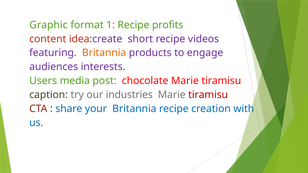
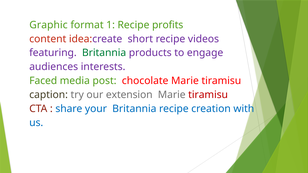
Britannia at (104, 53) colour: orange -> green
Users: Users -> Faced
industries: industries -> extension
